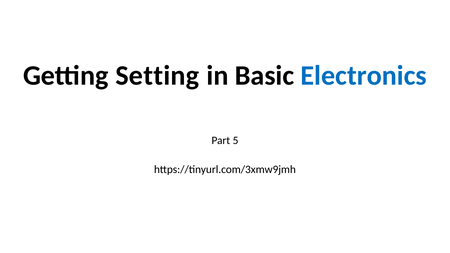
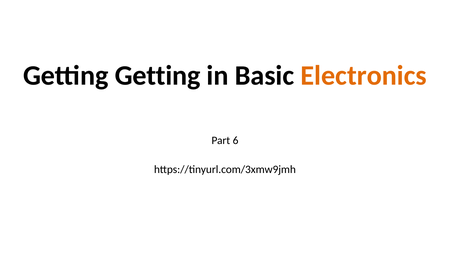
Getting Setting: Setting -> Getting
Electronics colour: blue -> orange
5: 5 -> 6
